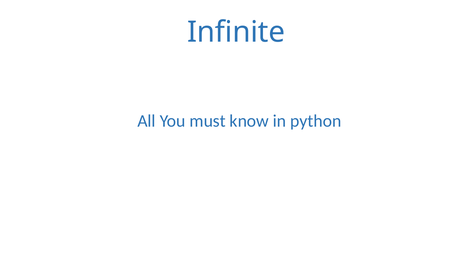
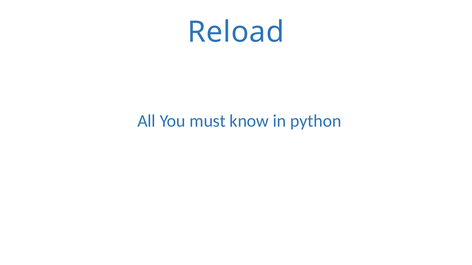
Infinite: Infinite -> Reload
